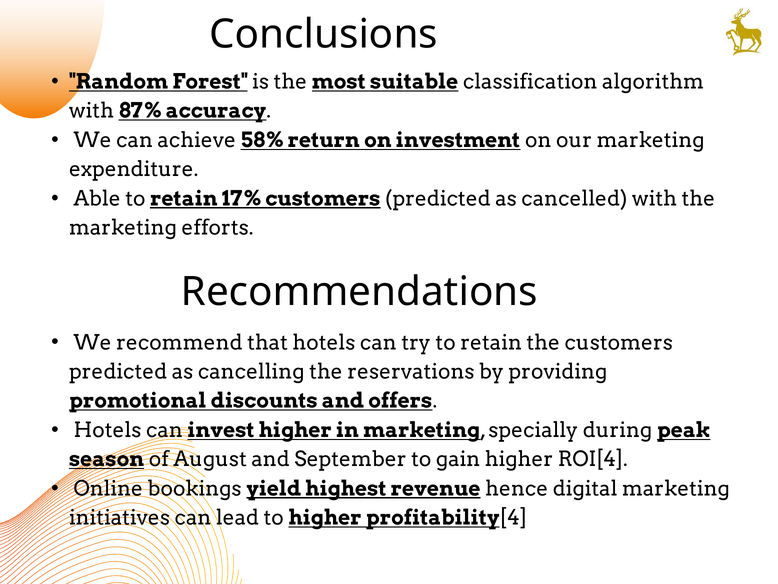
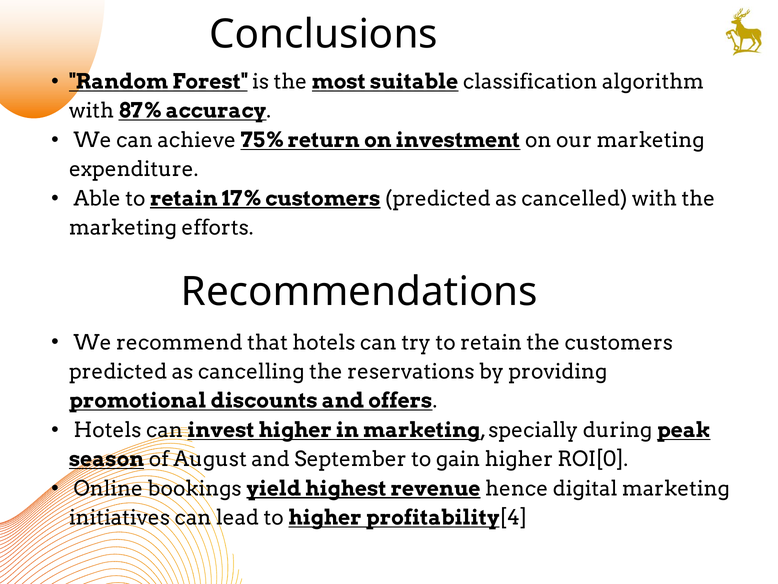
58%: 58% -> 75%
ROI[4: ROI[4 -> ROI[0
